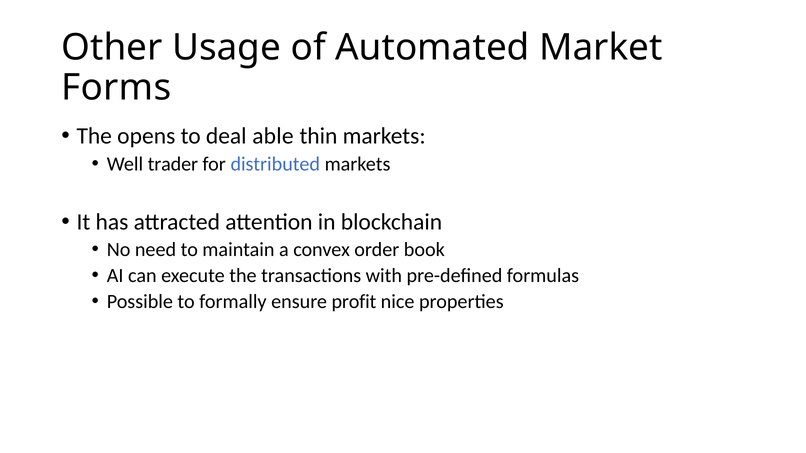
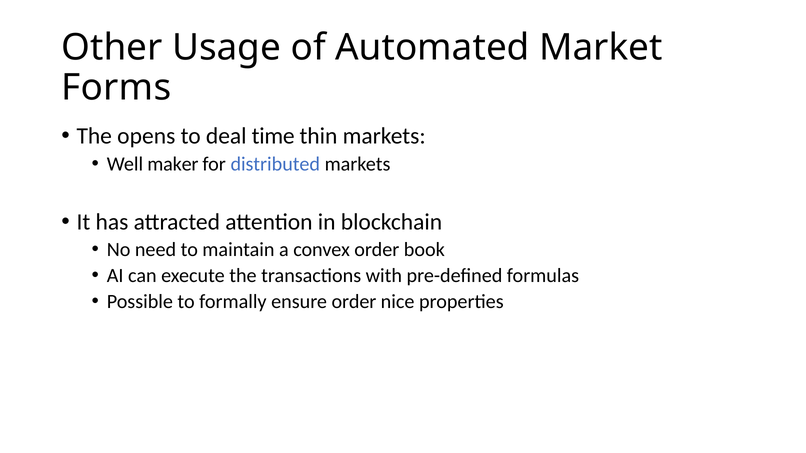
able: able -> time
trader: trader -> maker
ensure profit: profit -> order
